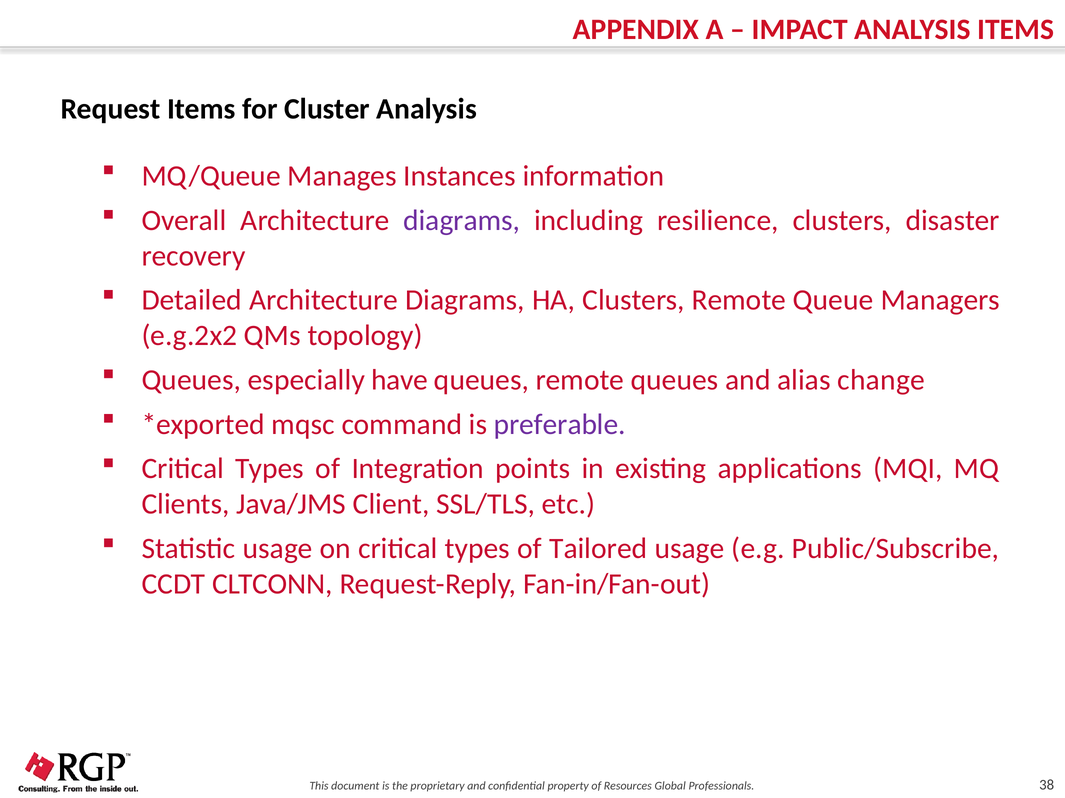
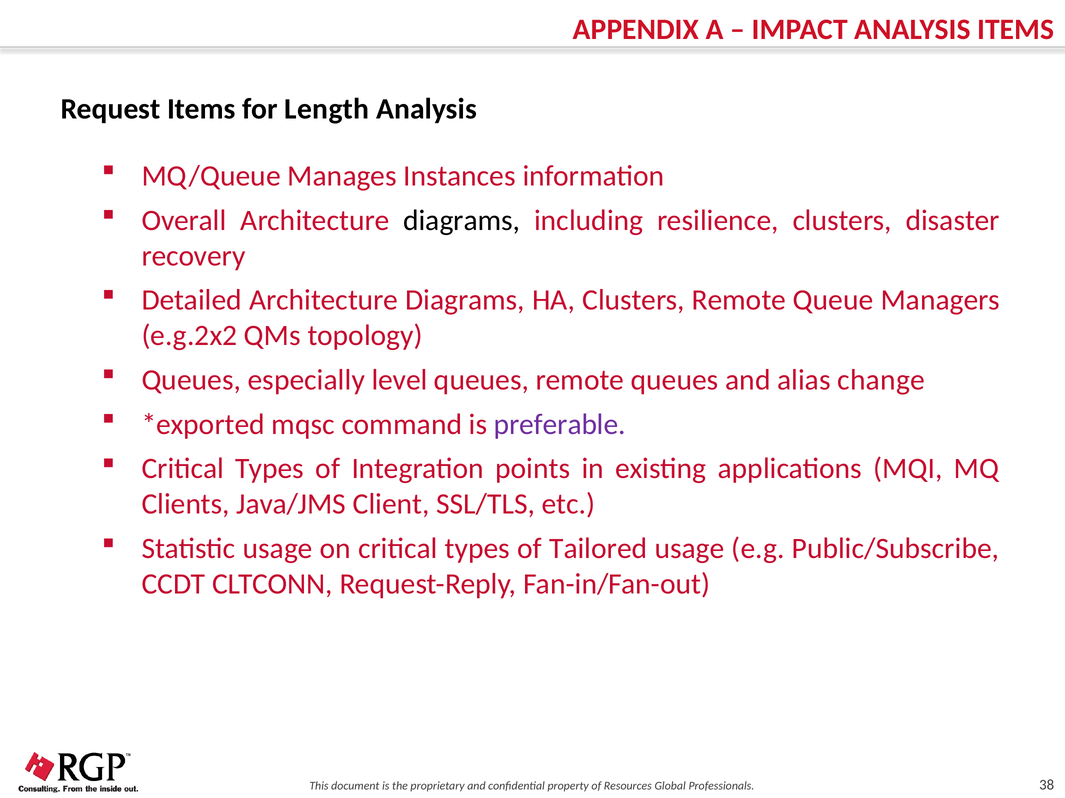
Cluster: Cluster -> Length
diagrams at (462, 221) colour: purple -> black
have: have -> level
